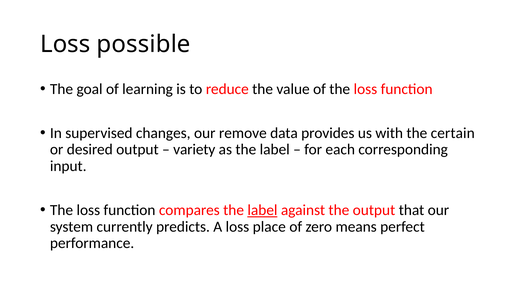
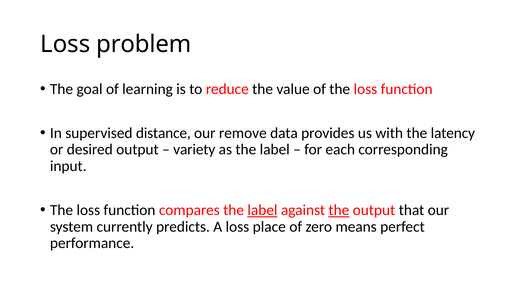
possible: possible -> problem
changes: changes -> distance
certain: certain -> latency
the at (339, 210) underline: none -> present
